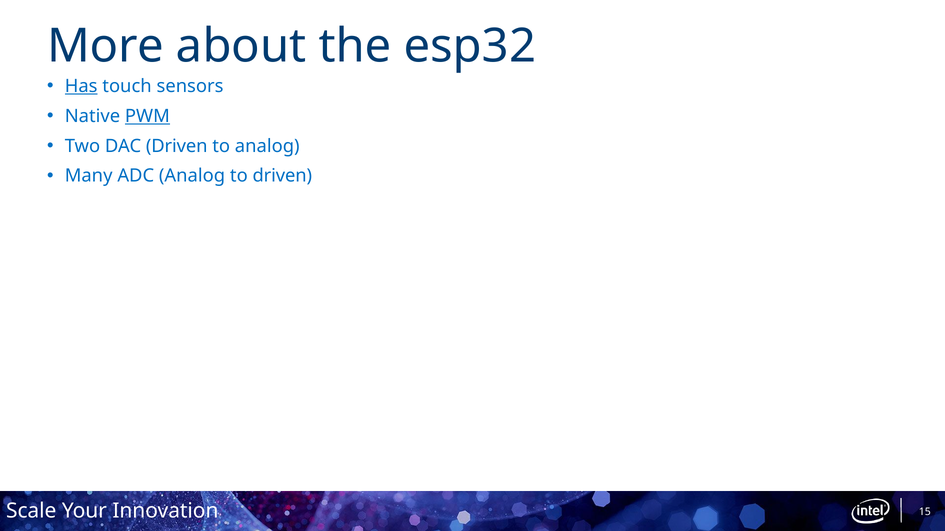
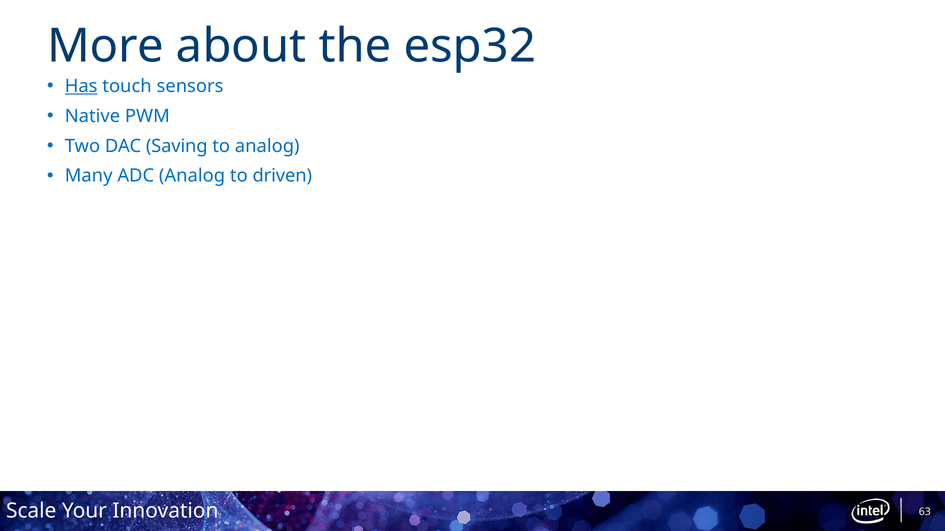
PWM underline: present -> none
DAC Driven: Driven -> Saving
15: 15 -> 63
